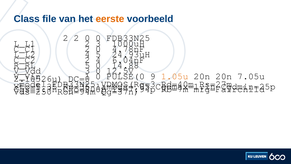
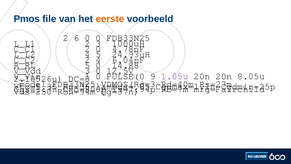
Class: Class -> Pmos
2 2: 2 -> 6
1.05u colour: orange -> purple
7.05u: 7.05u -> 8.05u
